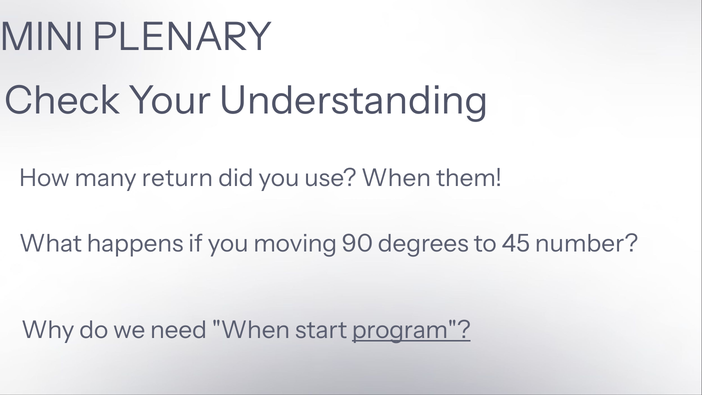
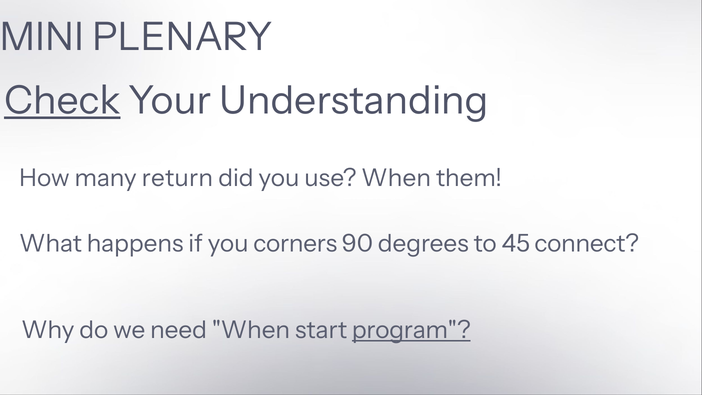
Check underline: none -> present
moving: moving -> corners
number: number -> connect
